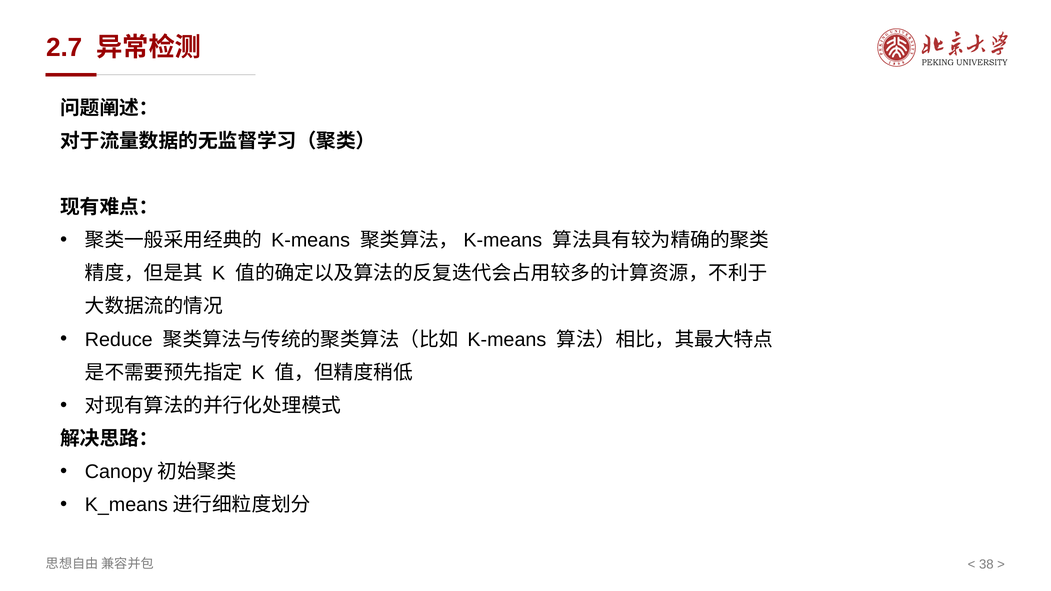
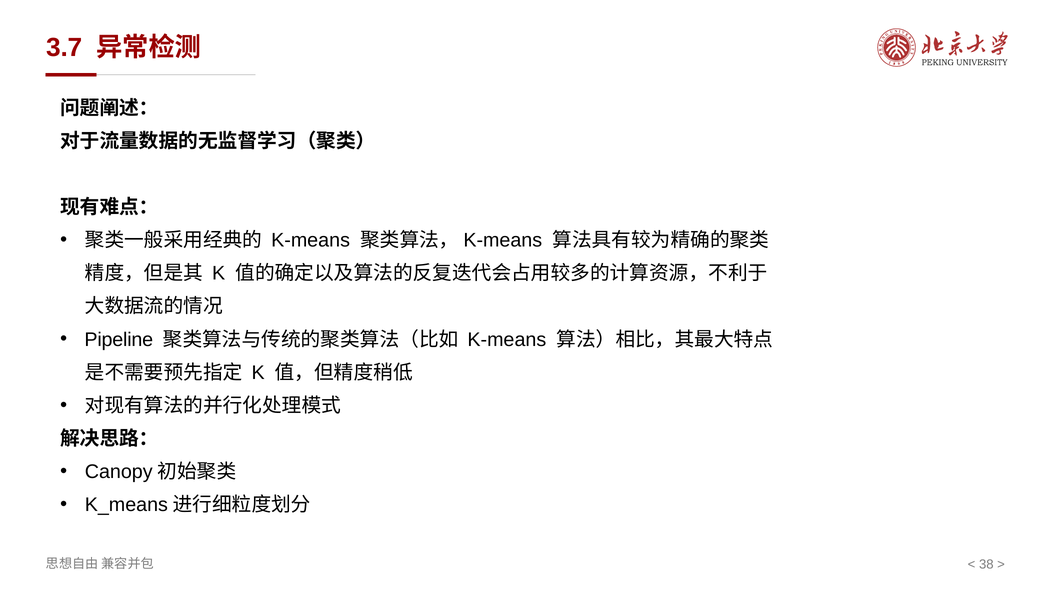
2.7: 2.7 -> 3.7
Reduce: Reduce -> Pipeline
